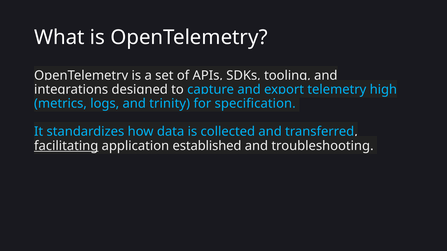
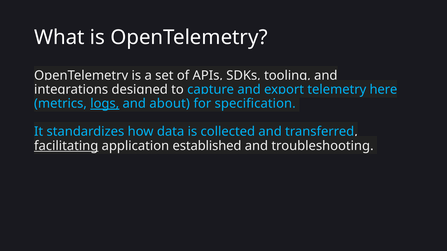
high: high -> here
logs underline: none -> present
trinity: trinity -> about
